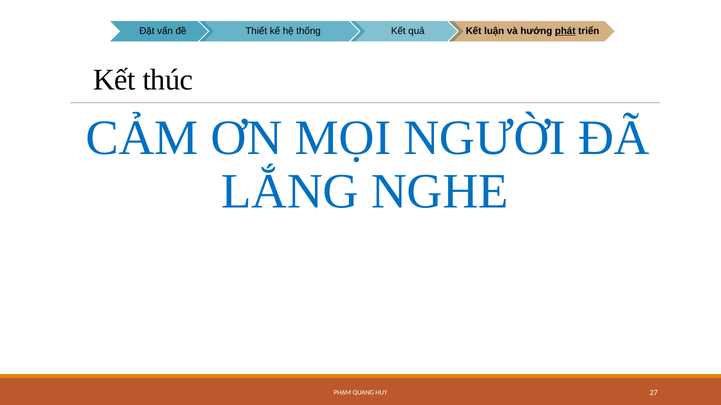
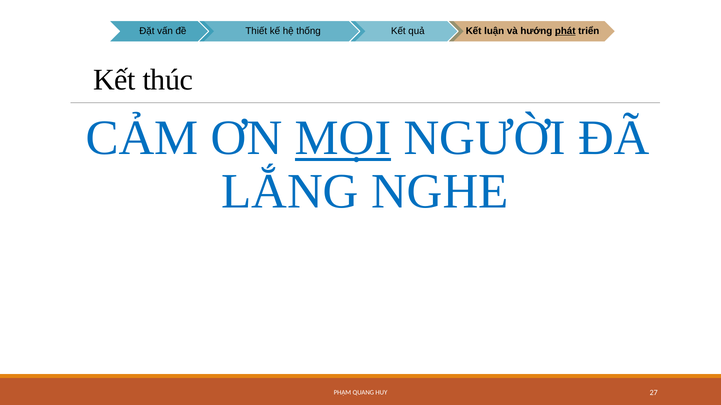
MỌI underline: none -> present
